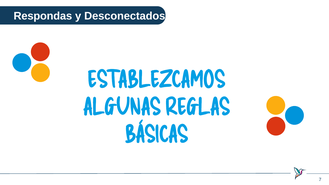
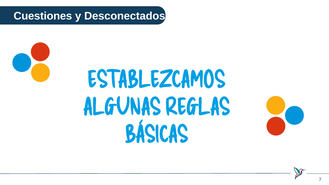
Respondas: Respondas -> Cuestiones
